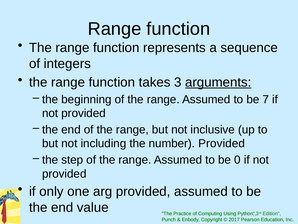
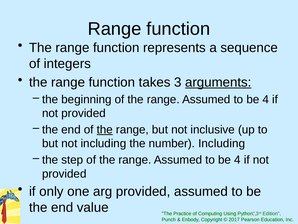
7 at (266, 99): 7 -> 4
the at (105, 129) underline: none -> present
number Provided: Provided -> Including
0 at (237, 159): 0 -> 4
